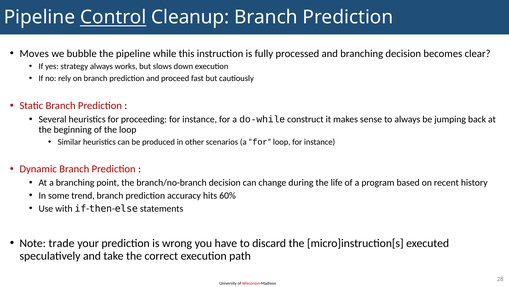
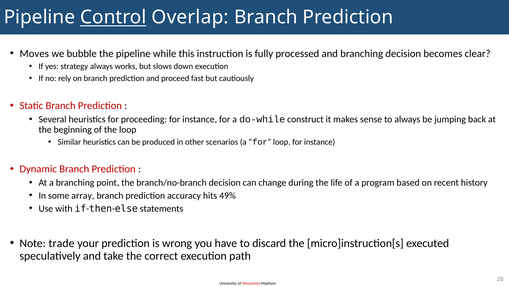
Cleanup: Cleanup -> Overlap
trend: trend -> array
60%: 60% -> 49%
